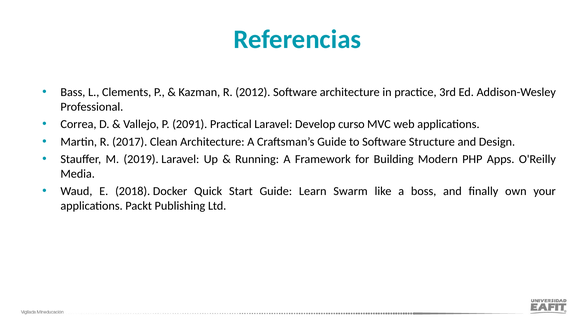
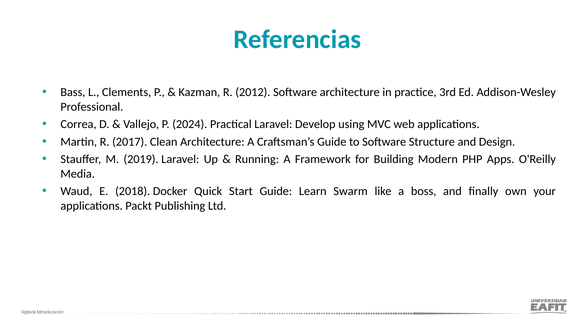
2091: 2091 -> 2024
curso: curso -> using
